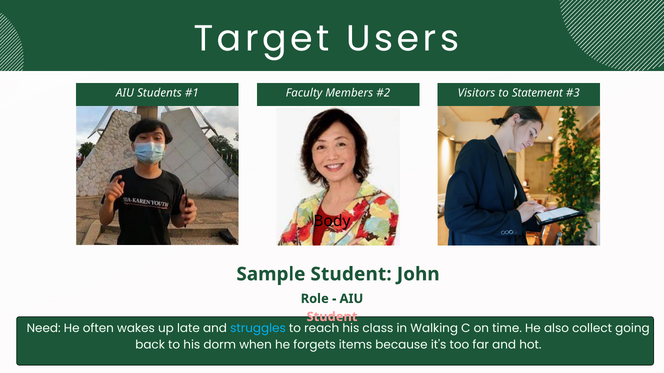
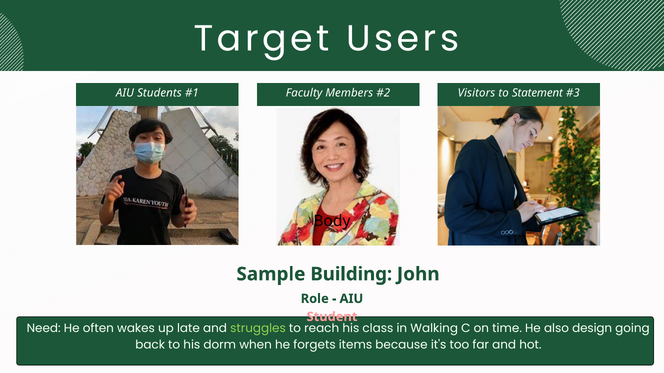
Sample Student: Student -> Building
struggles colour: light blue -> light green
collect: collect -> design
